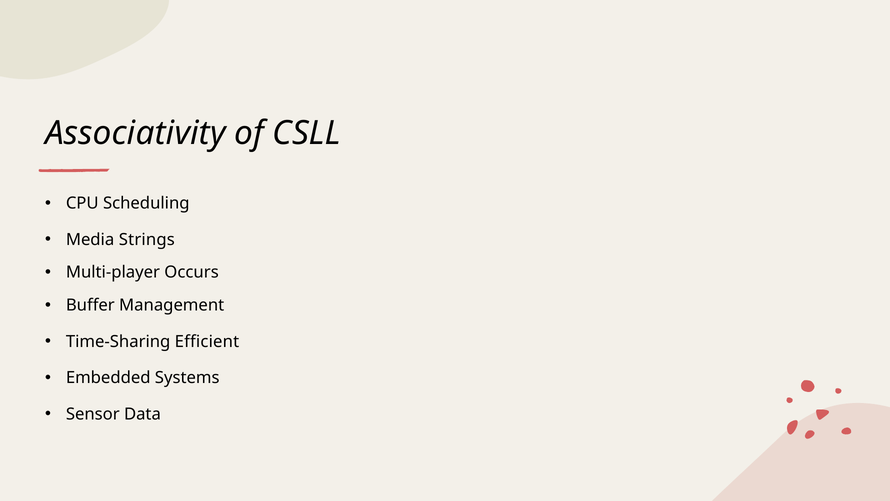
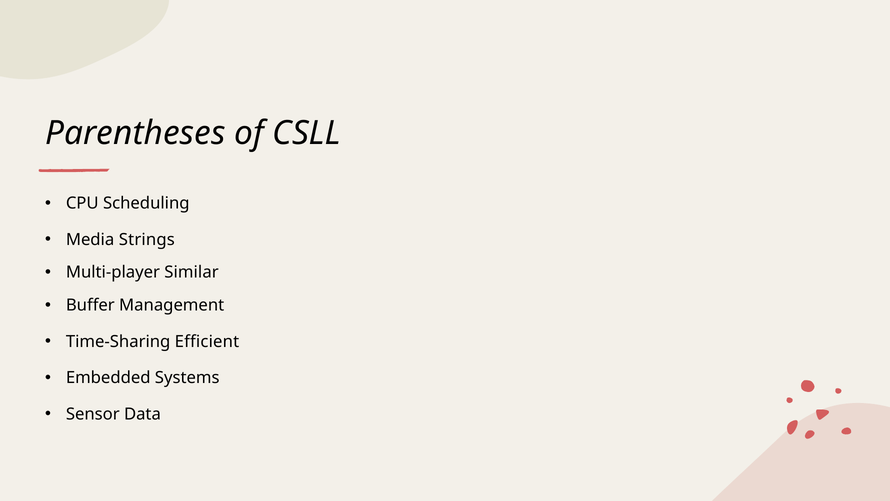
Associativity: Associativity -> Parentheses
Occurs: Occurs -> Similar
